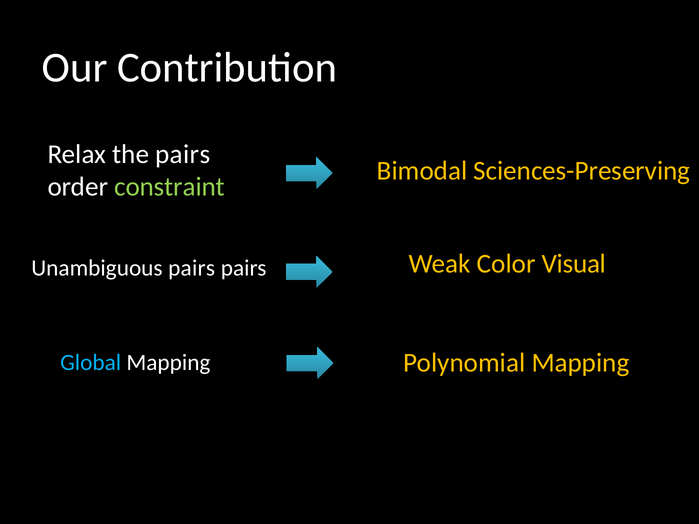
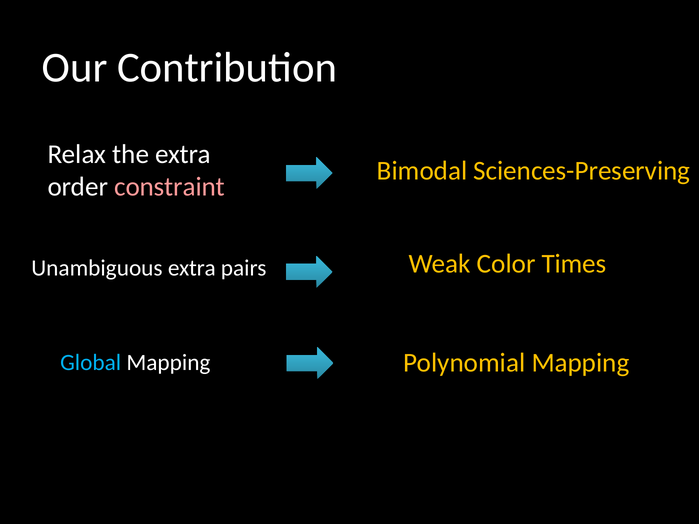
the pairs: pairs -> extra
constraint colour: light green -> pink
Visual: Visual -> Times
Unambiguous pairs: pairs -> extra
